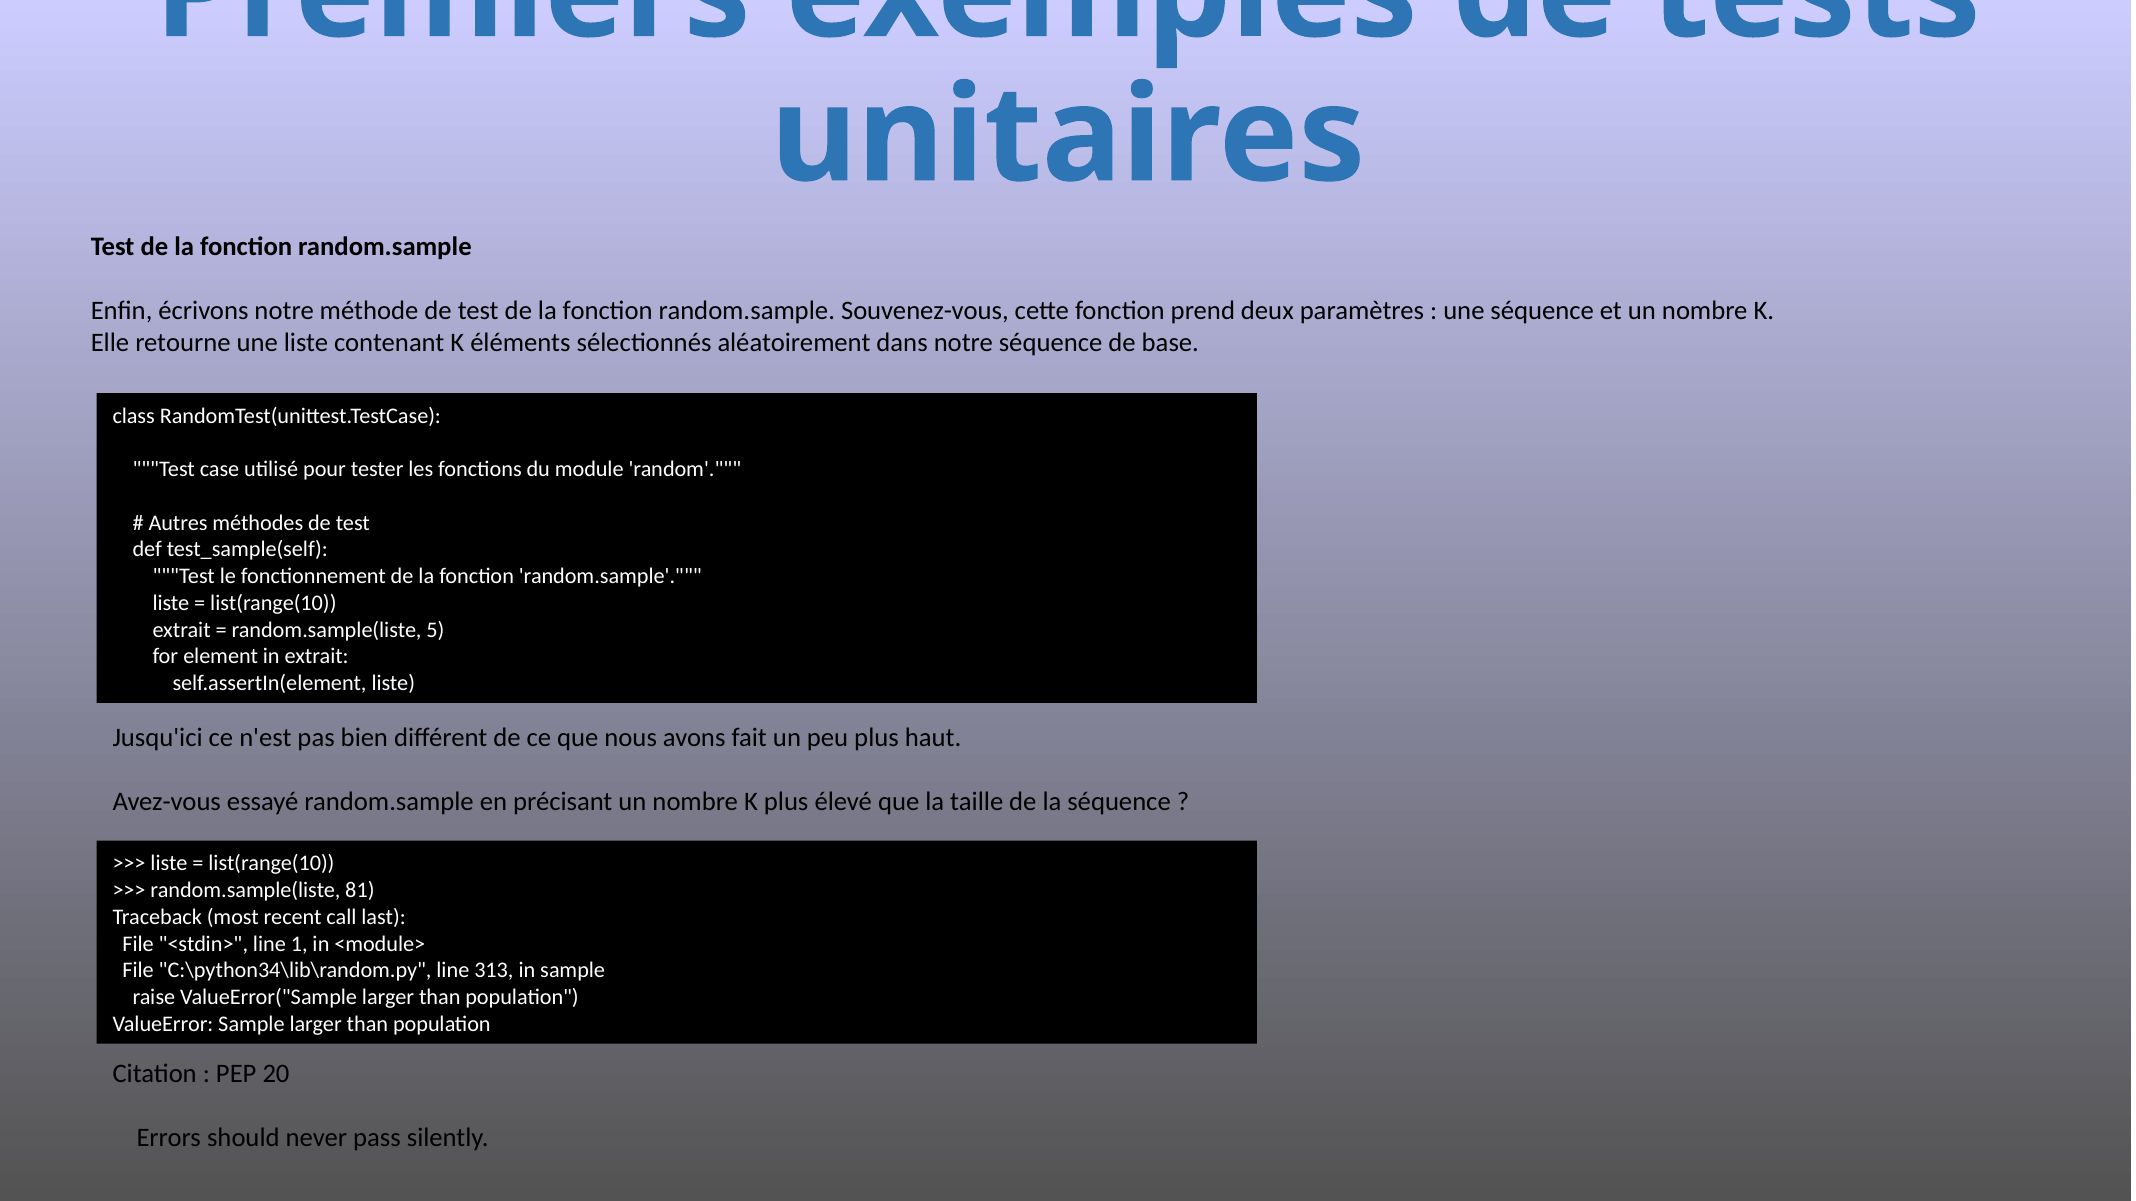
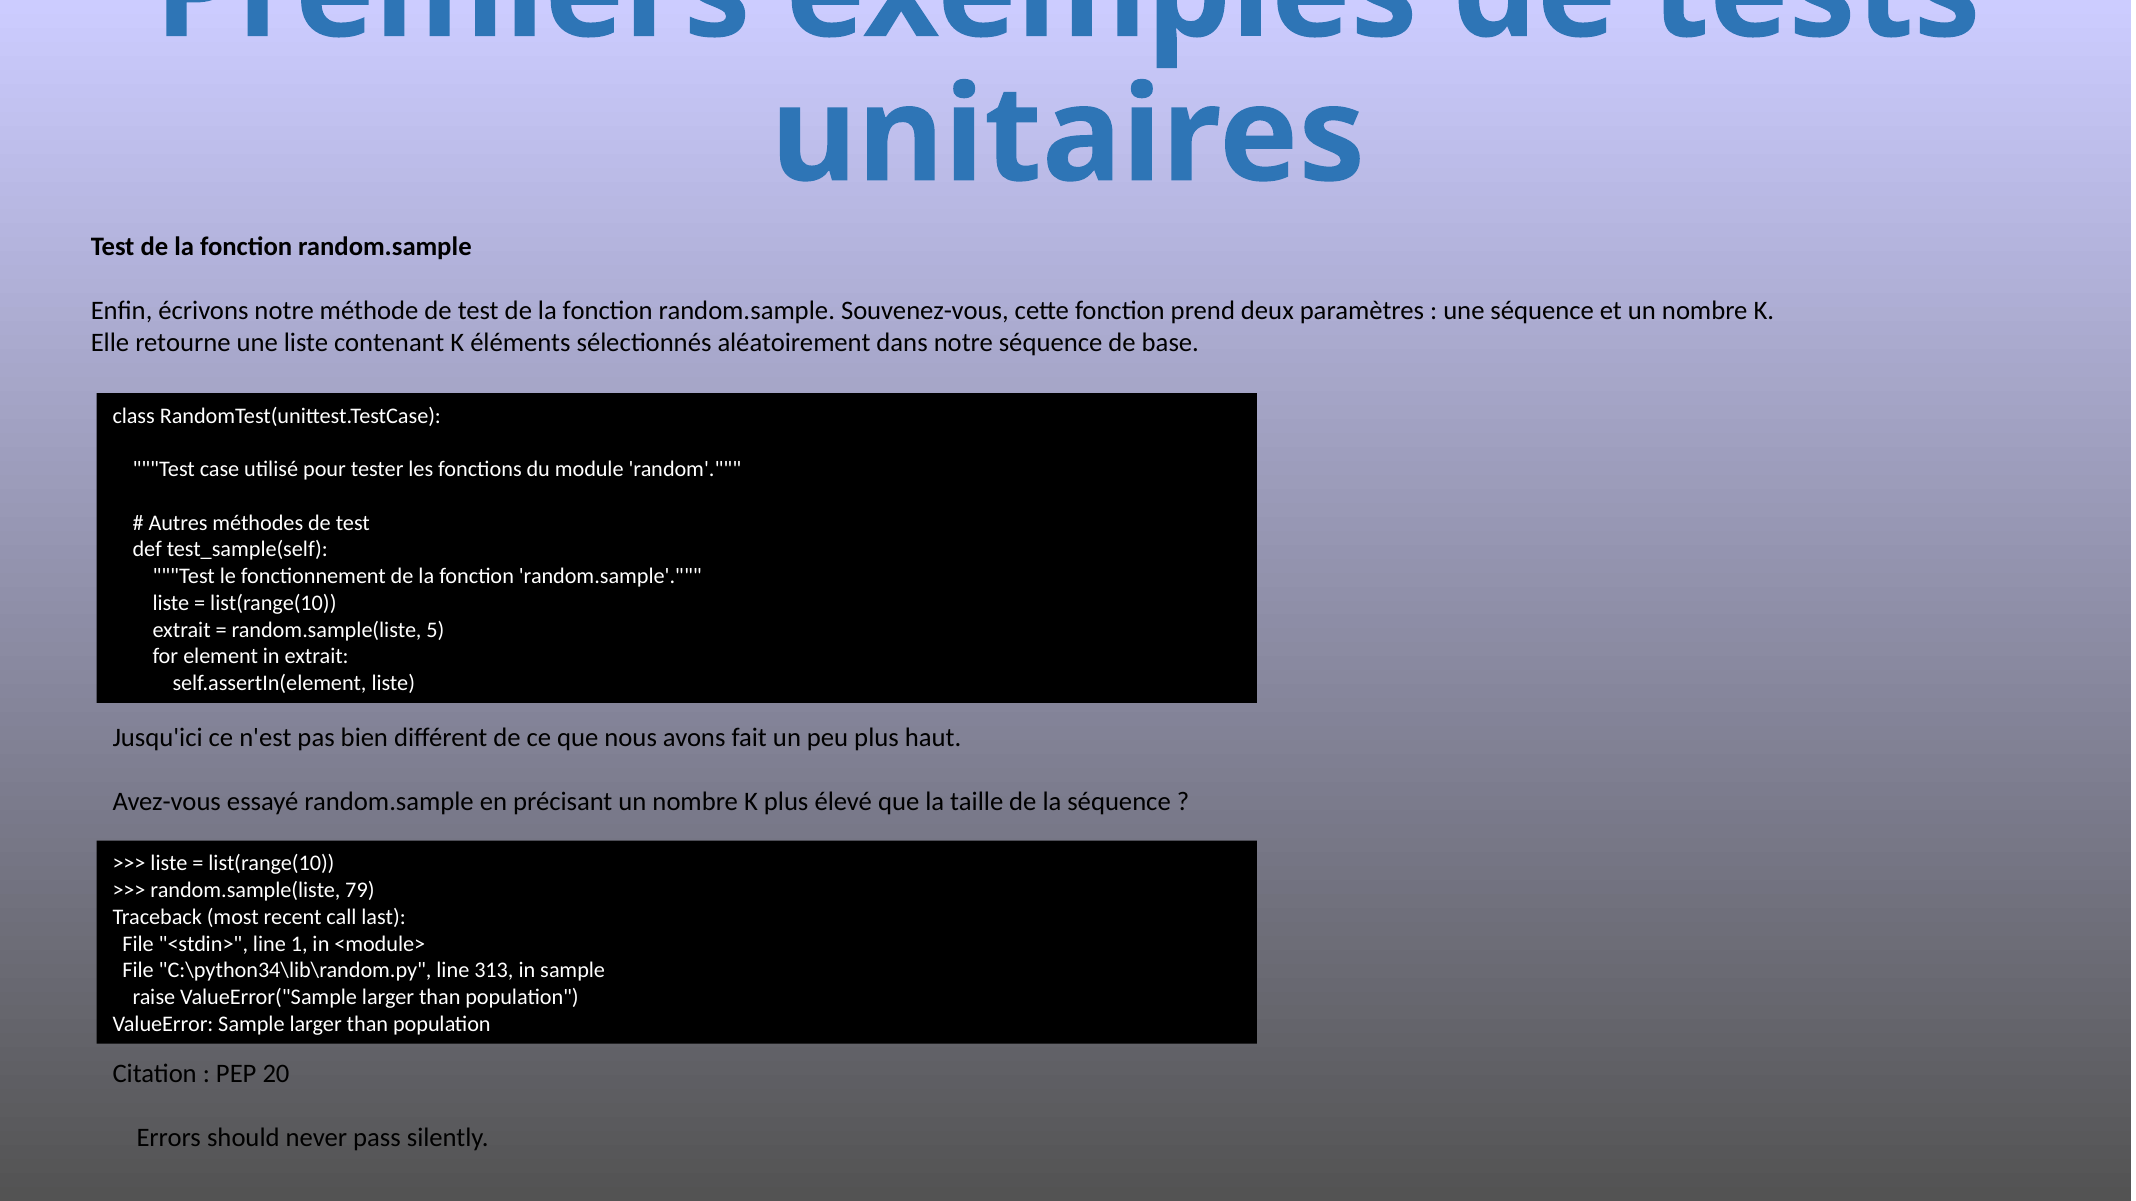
81: 81 -> 79
